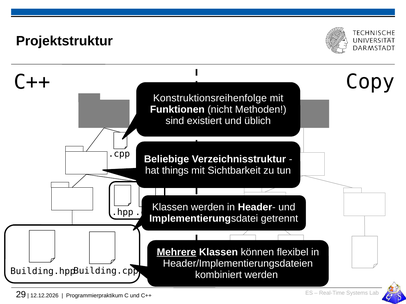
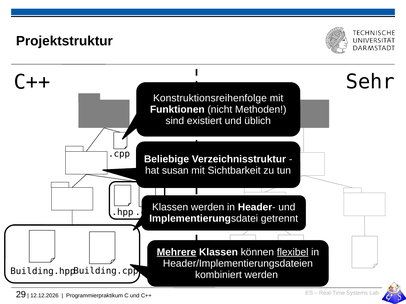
Copy: Copy -> Sehr
things: things -> susan
flexibel underline: none -> present
